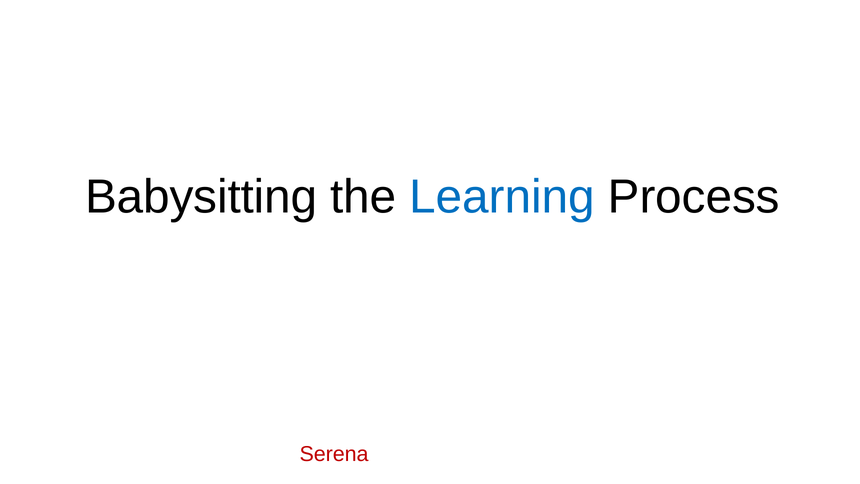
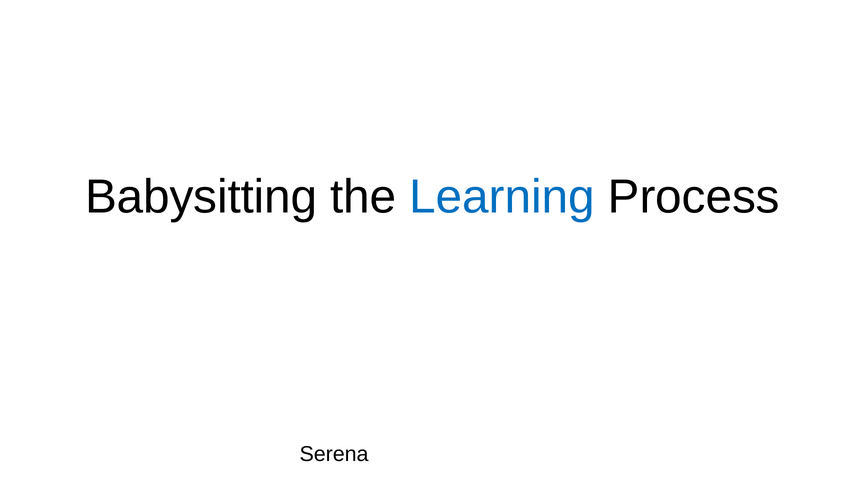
Serena colour: red -> black
